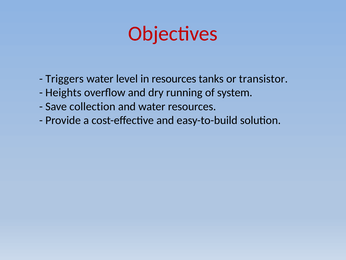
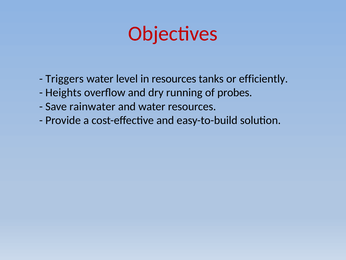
transistor: transistor -> efficiently
system: system -> probes
collection: collection -> rainwater
